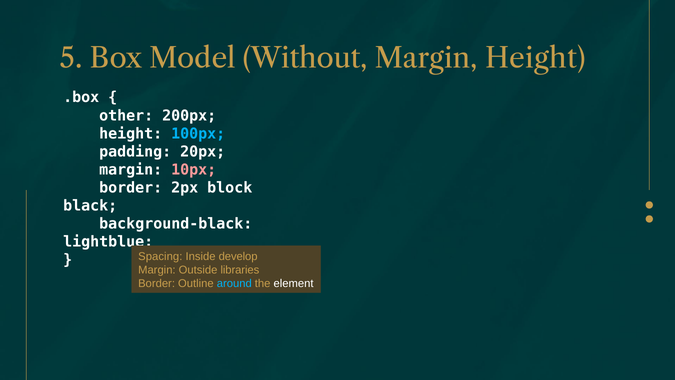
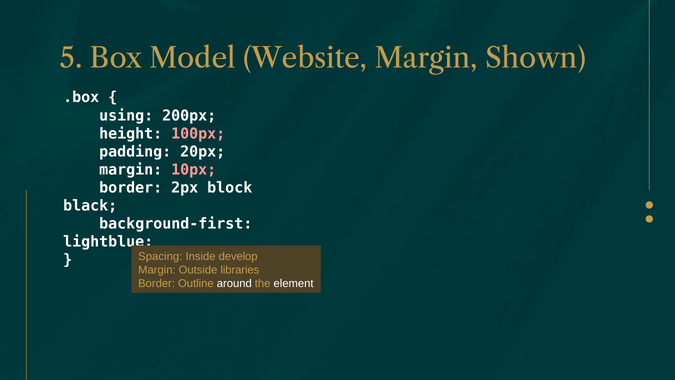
Without: Without -> Website
Margin Height: Height -> Shown
other: other -> using
100px colour: light blue -> pink
background-black: background-black -> background-first
around colour: light blue -> white
